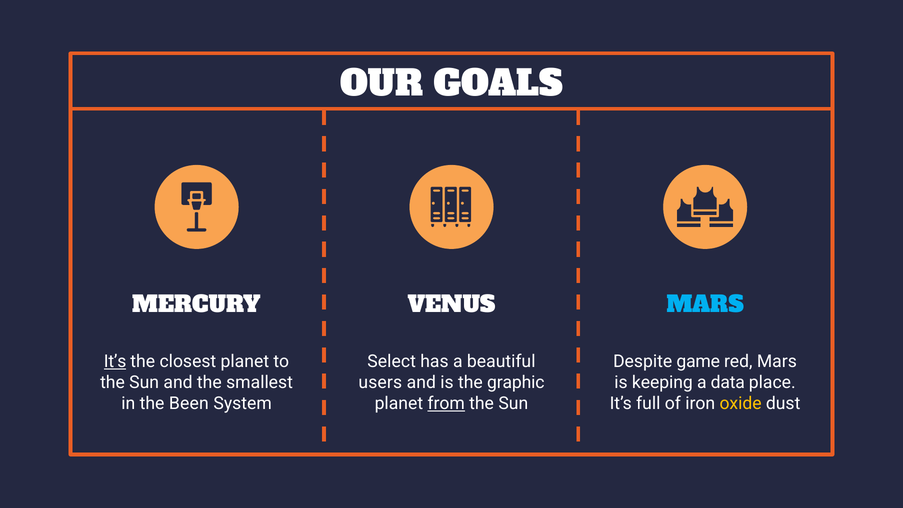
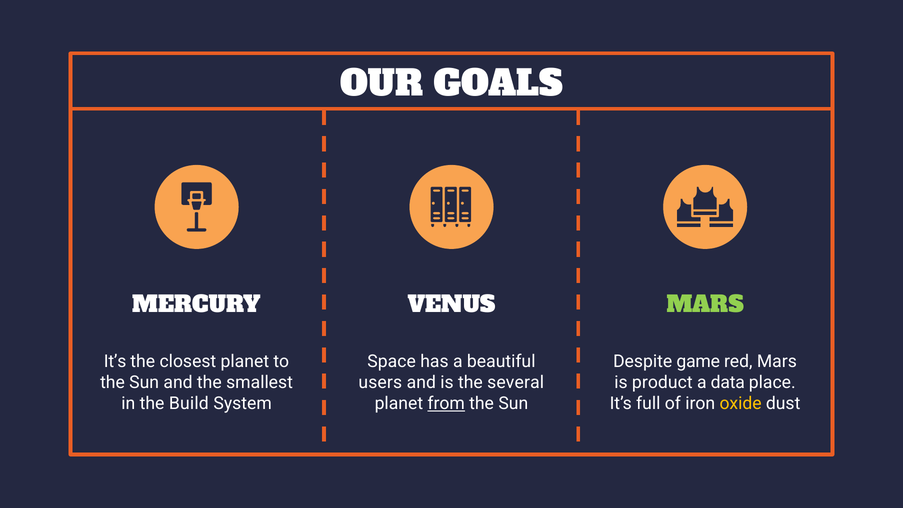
MARS at (705, 305) colour: light blue -> light green
It’s at (115, 361) underline: present -> none
Select: Select -> Space
graphic: graphic -> several
keeping: keeping -> product
Been: Been -> Build
